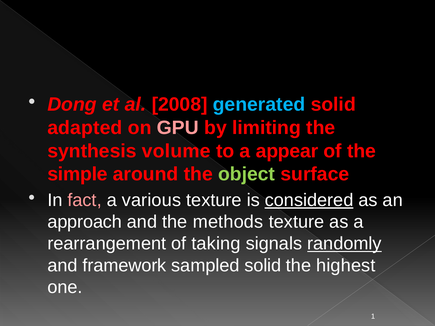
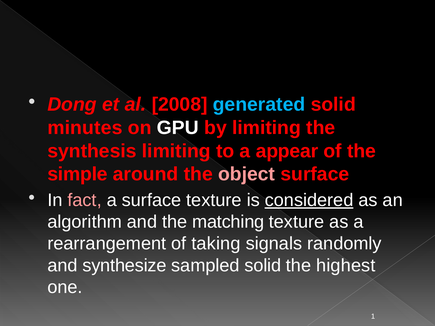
adapted: adapted -> minutes
GPU colour: pink -> white
synthesis volume: volume -> limiting
object colour: light green -> pink
a various: various -> surface
approach: approach -> algorithm
methods: methods -> matching
randomly underline: present -> none
framework: framework -> synthesize
